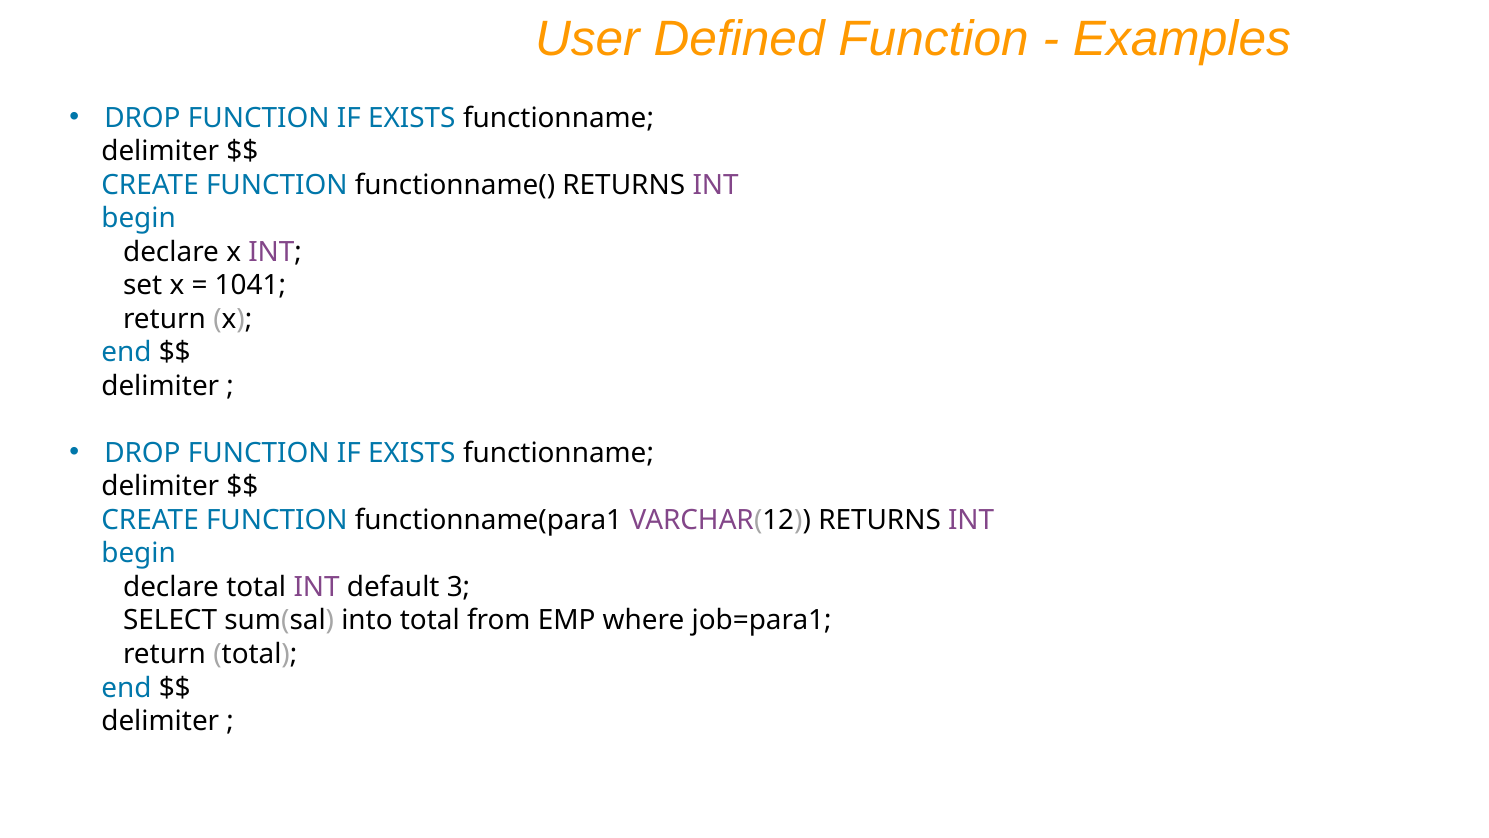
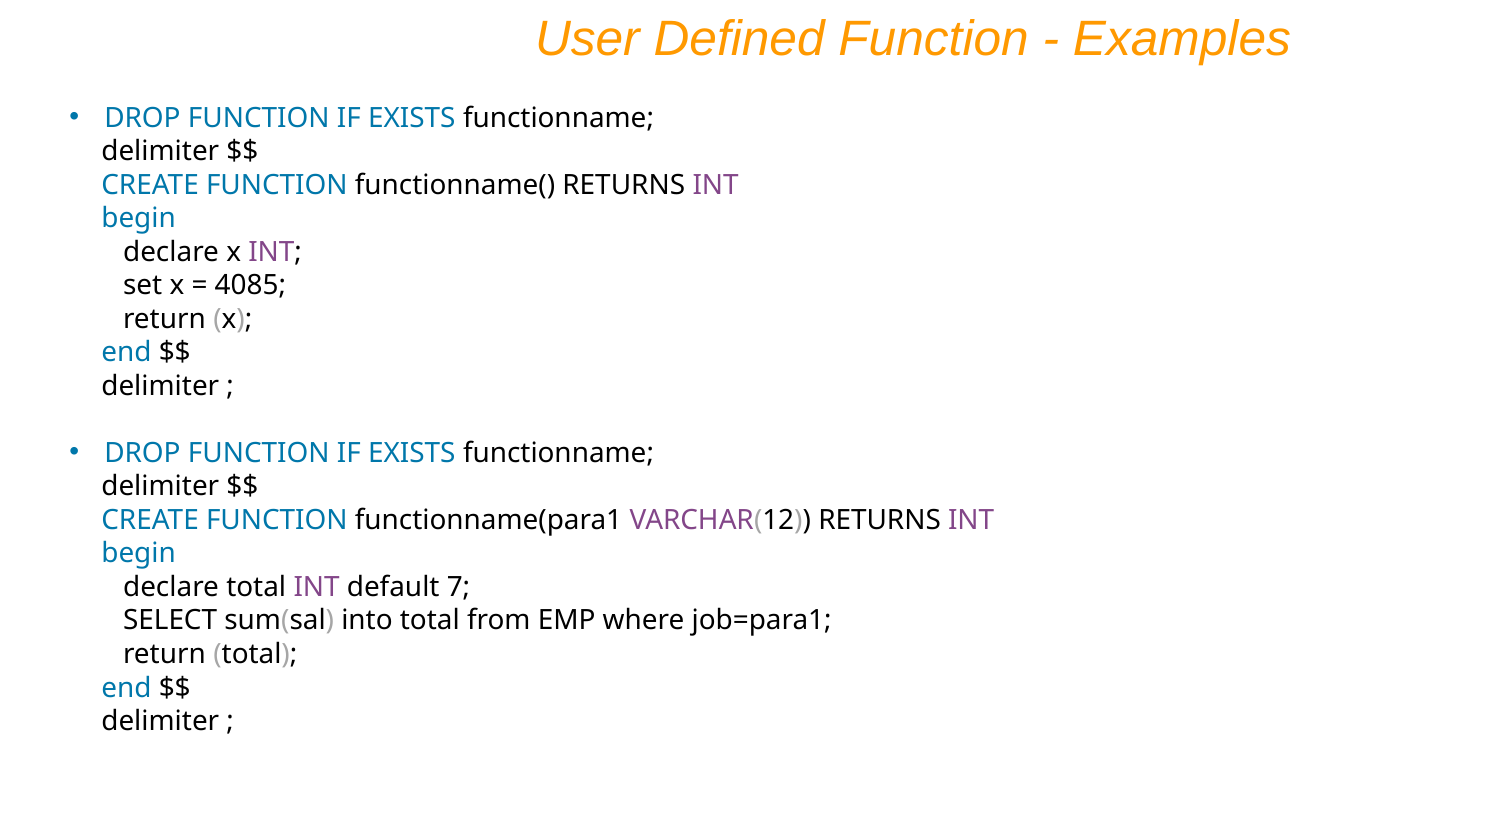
1041: 1041 -> 4085
3: 3 -> 7
